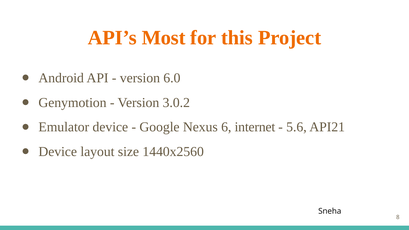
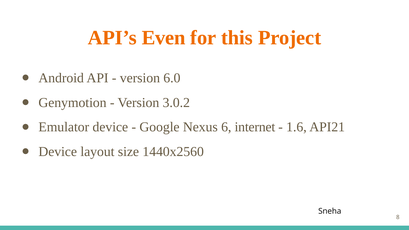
Most: Most -> Even
5.6: 5.6 -> 1.6
